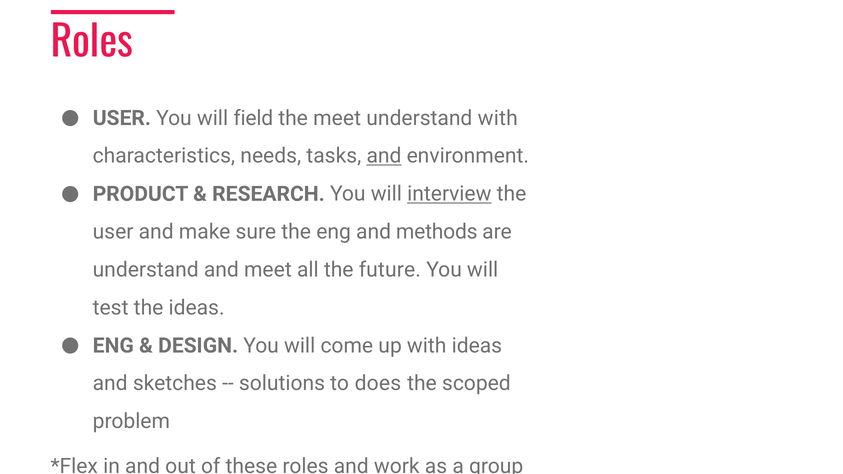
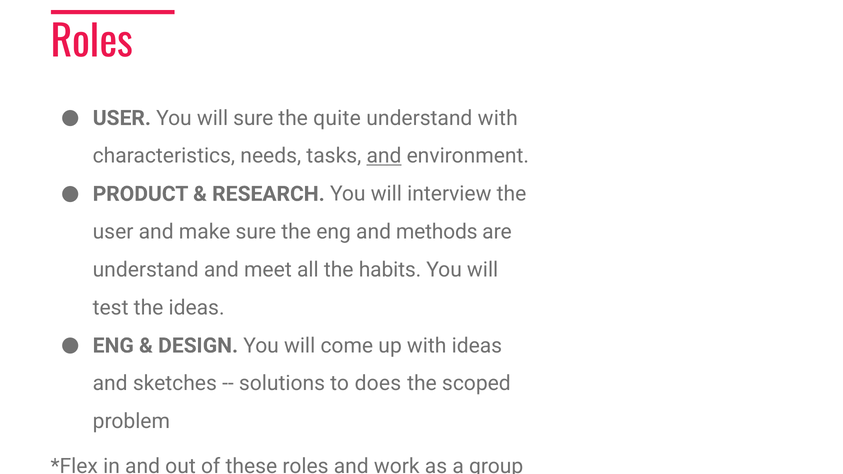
will field: field -> sure
the meet: meet -> quite
interview underline: present -> none
future: future -> habits
